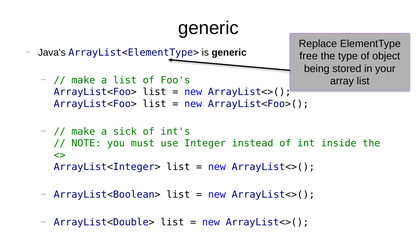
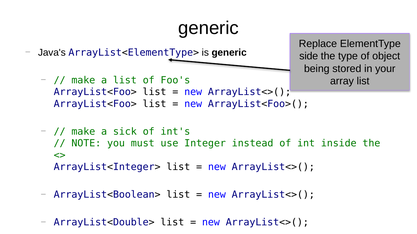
free: free -> side
